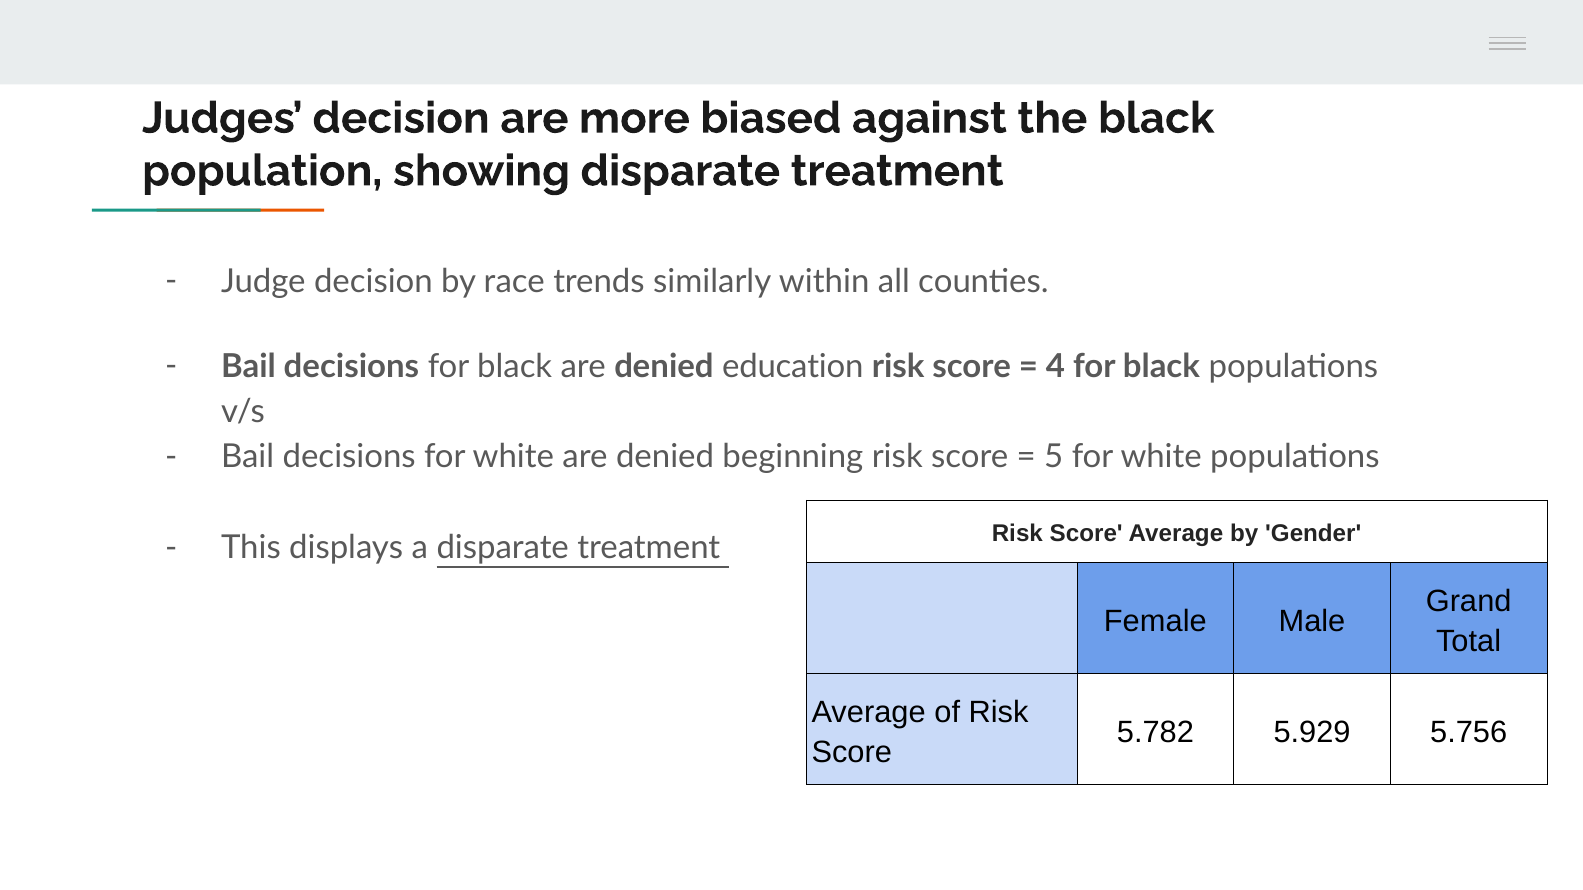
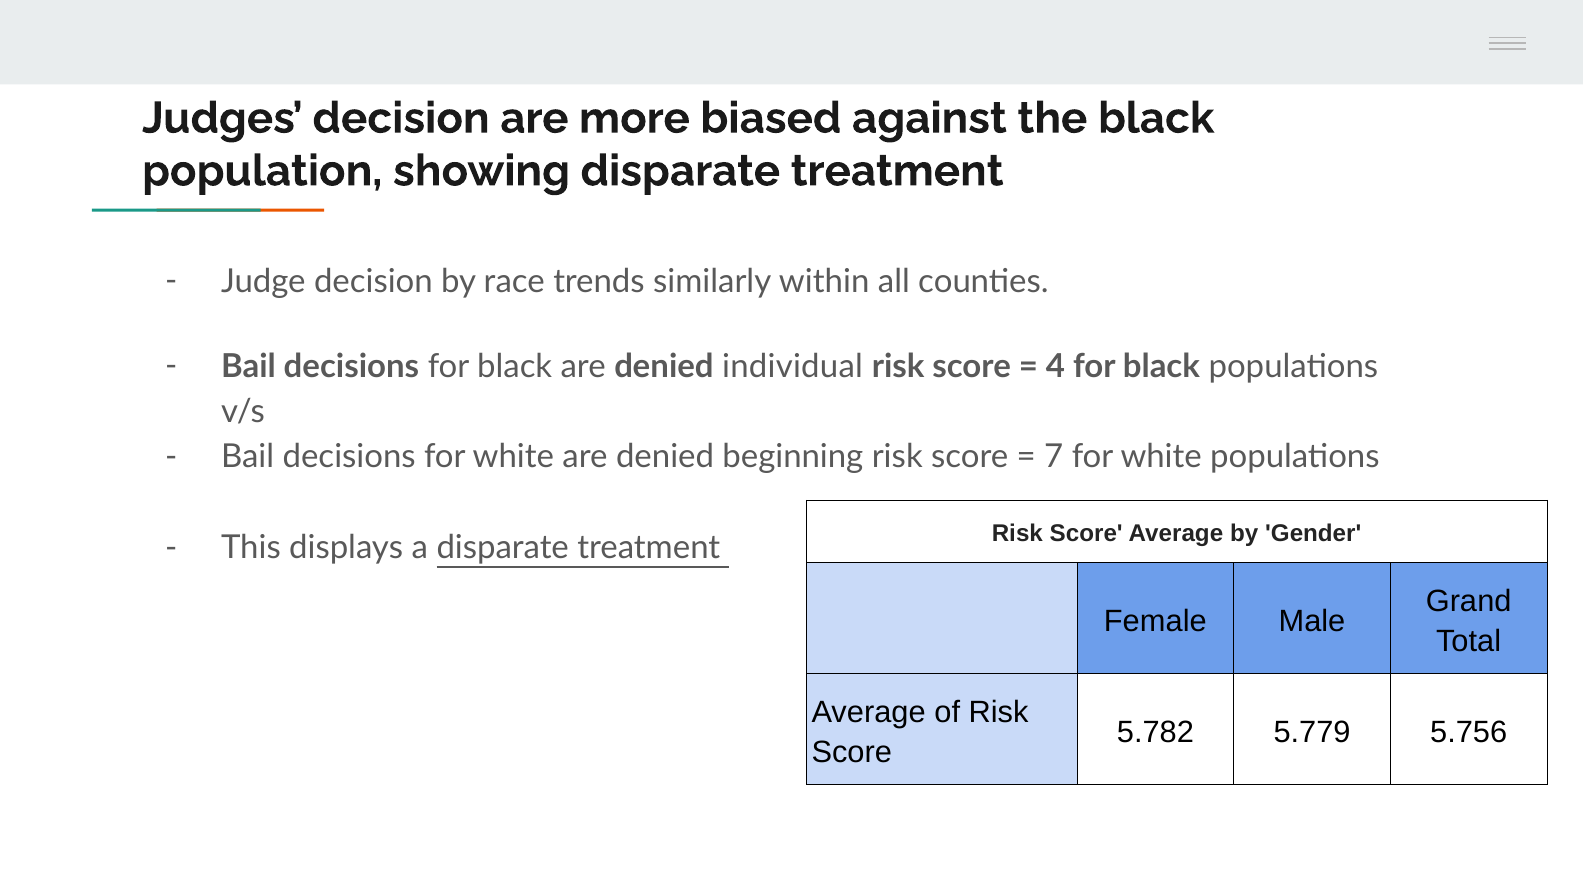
education: education -> individual
5: 5 -> 7
5.929: 5.929 -> 5.779
